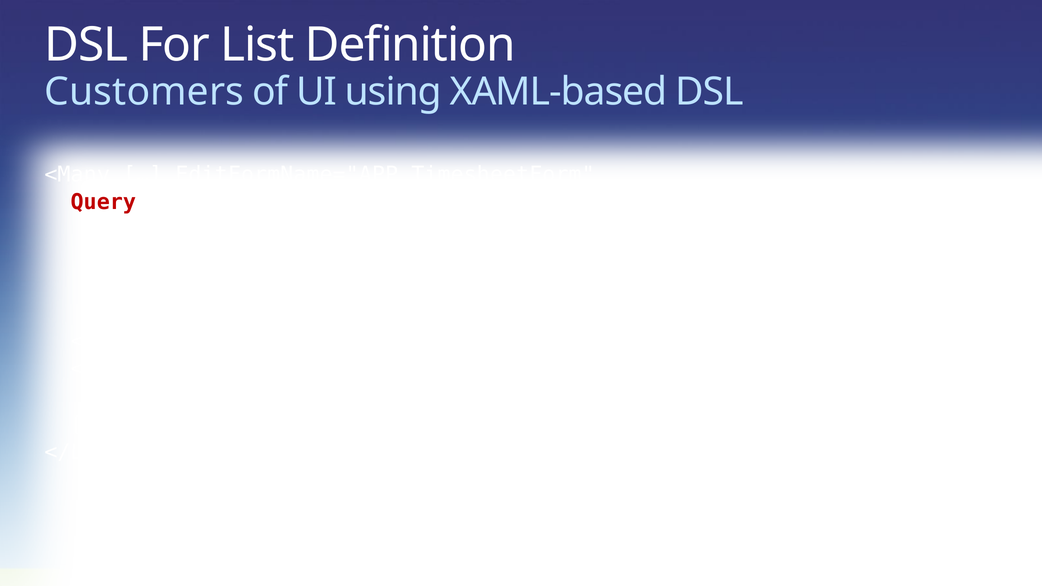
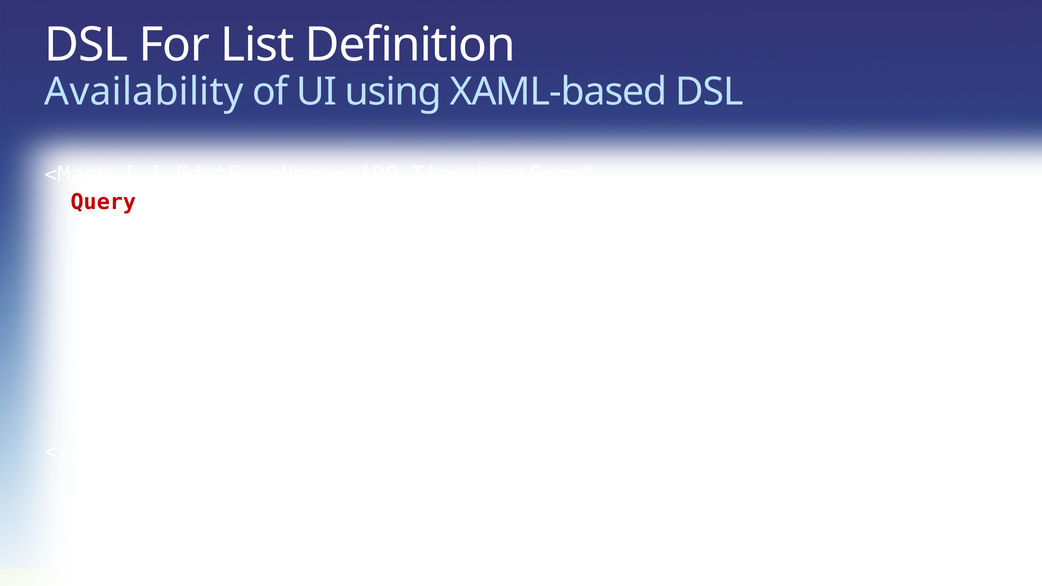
Customers: Customers -> Availability
